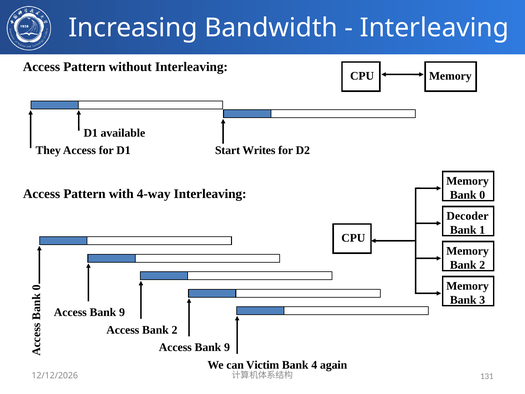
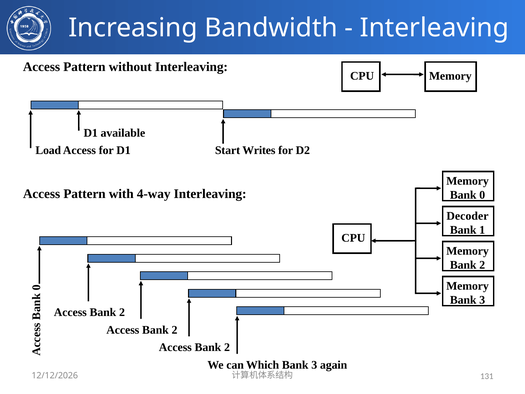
They: They -> Load
9 at (122, 312): 9 -> 2
9 at (227, 347): 9 -> 2
Victim: Victim -> Which
4 at (314, 365): 4 -> 3
